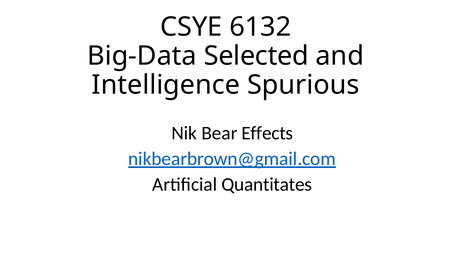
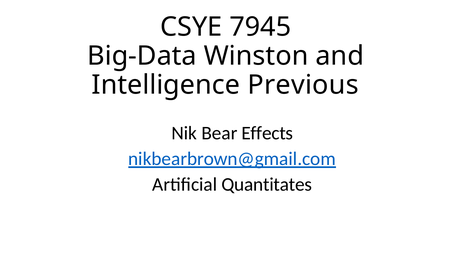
6132: 6132 -> 7945
Selected: Selected -> Winston
Spurious: Spurious -> Previous
